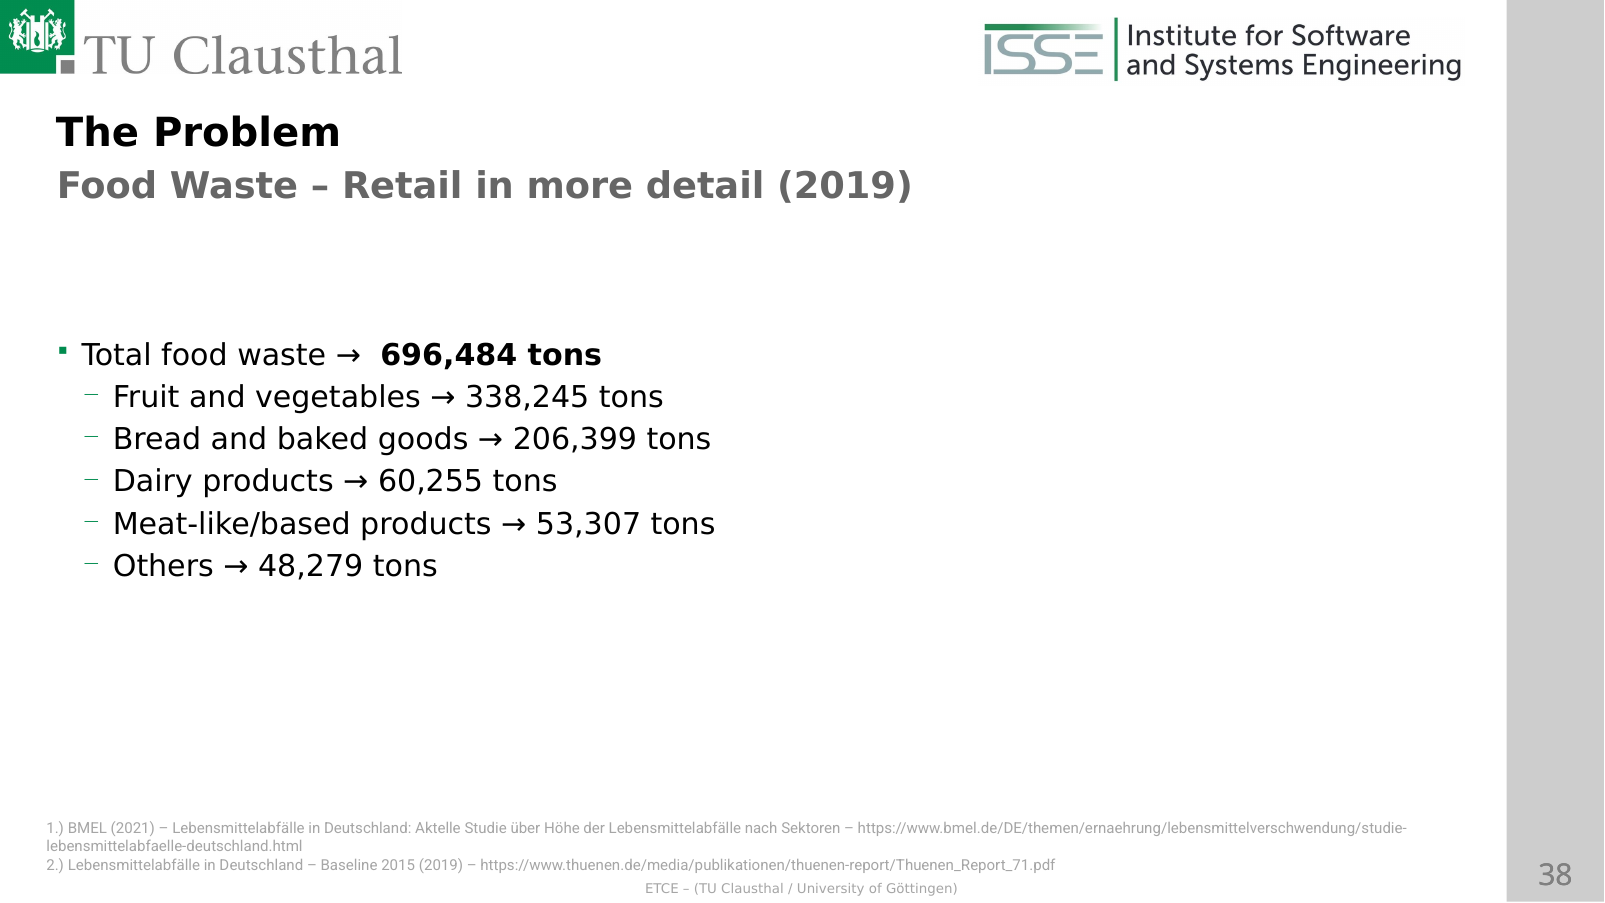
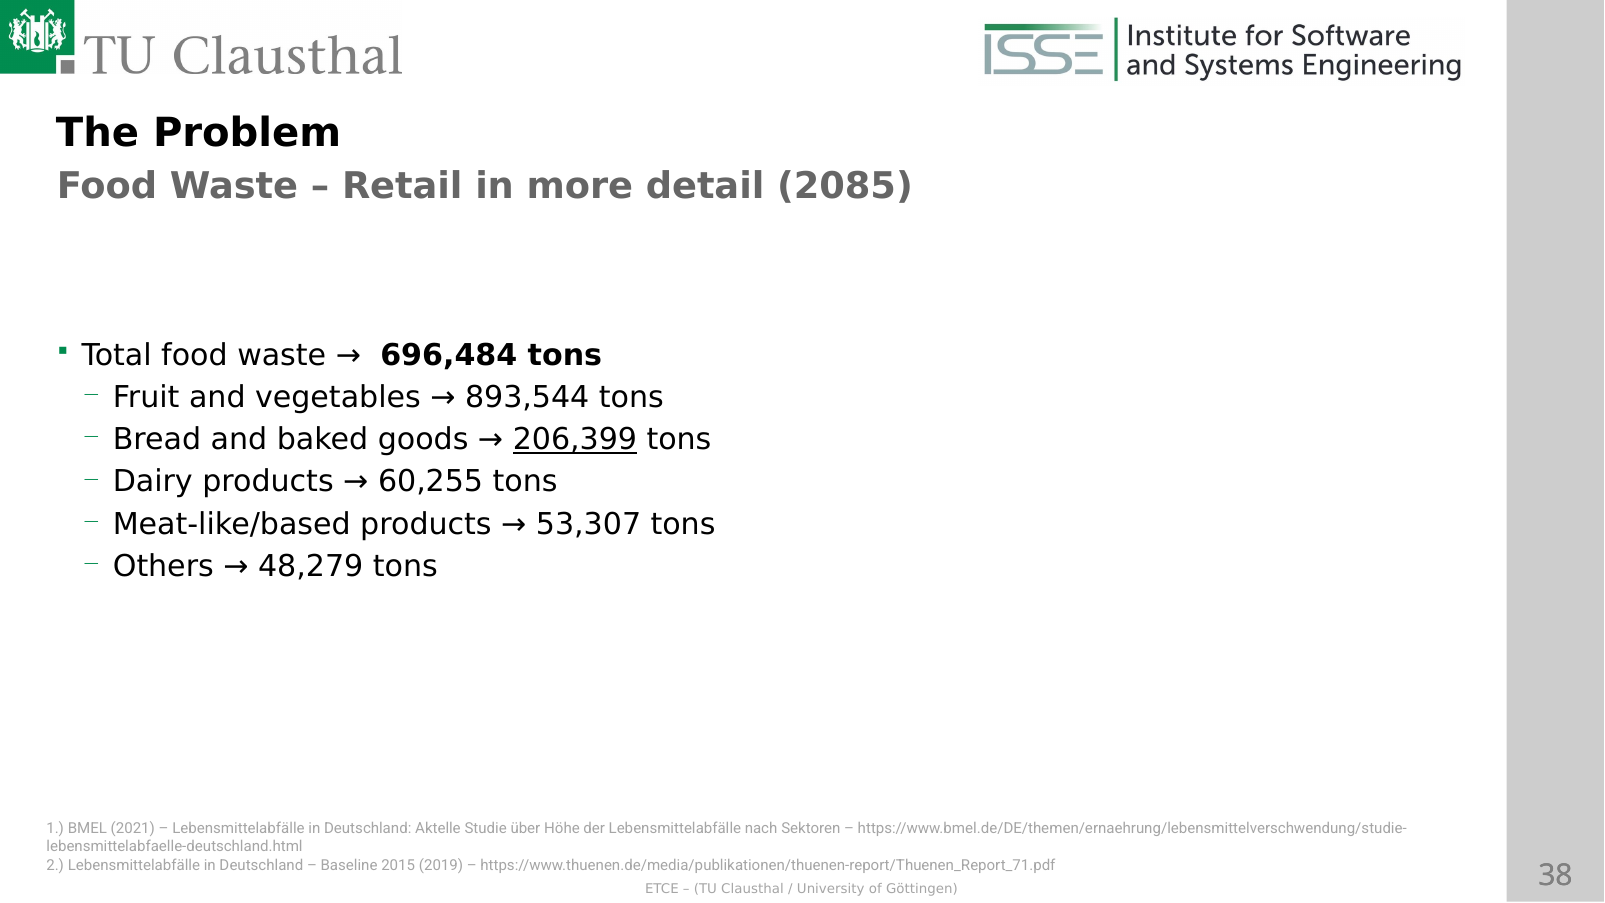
detail 2019: 2019 -> 2085
338,245: 338,245 -> 893,544
206,399 underline: none -> present
